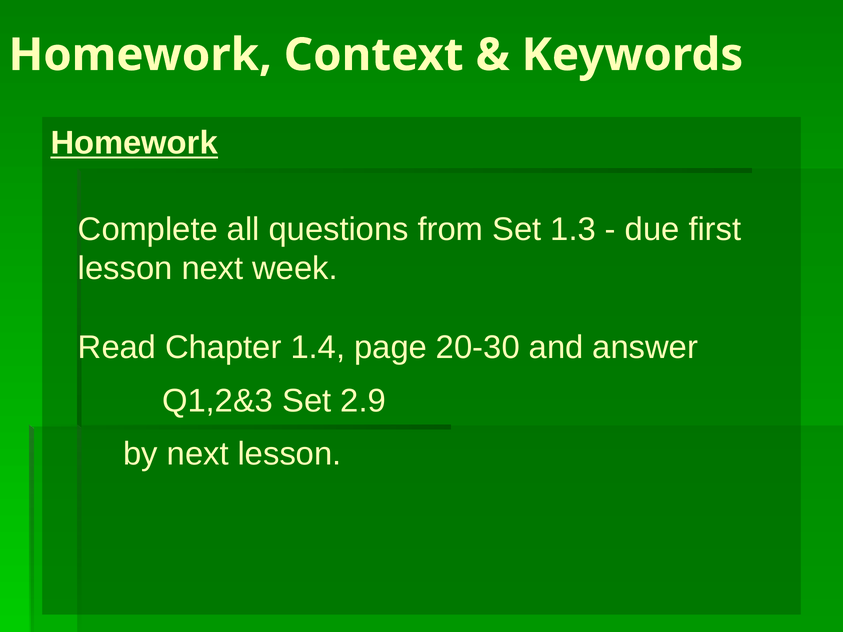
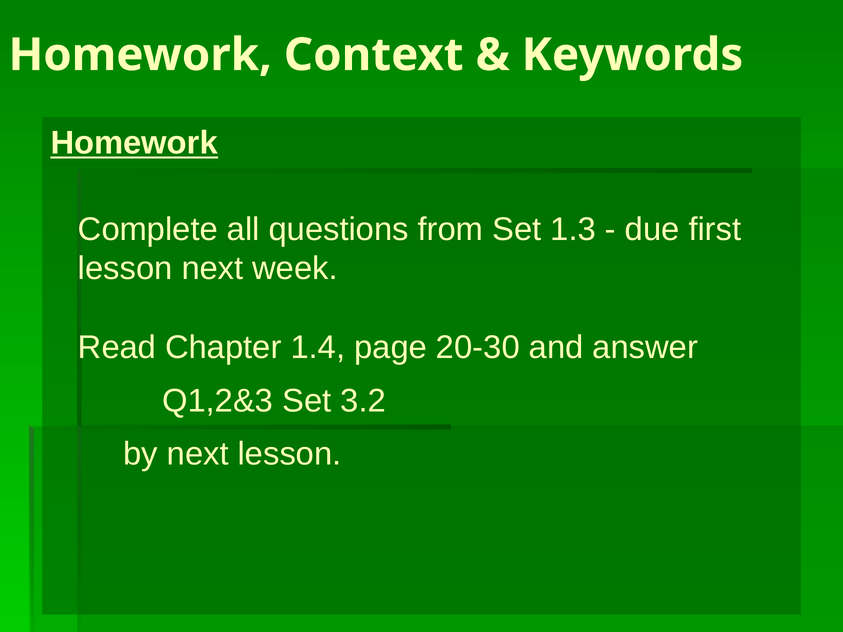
2.9: 2.9 -> 3.2
